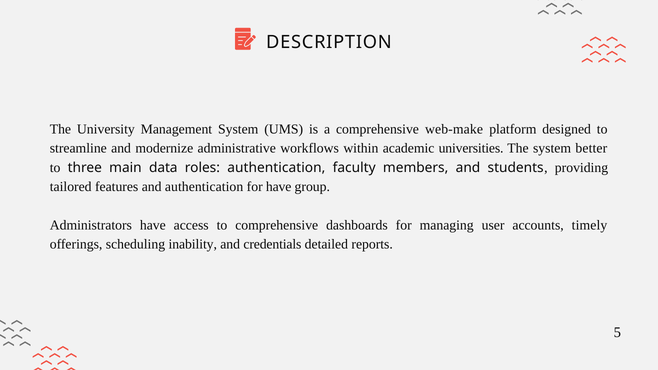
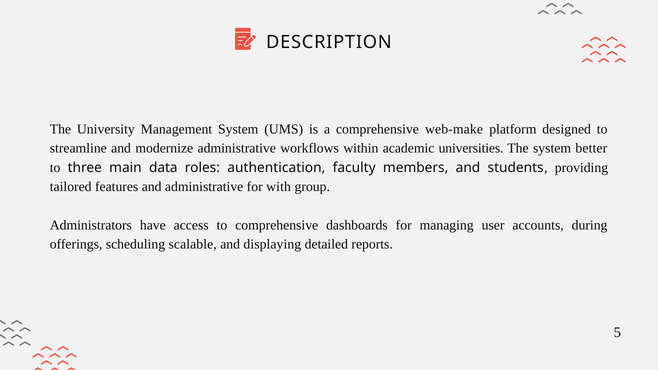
and authentication: authentication -> administrative
for have: have -> with
timely: timely -> during
inability: inability -> scalable
credentials: credentials -> displaying
